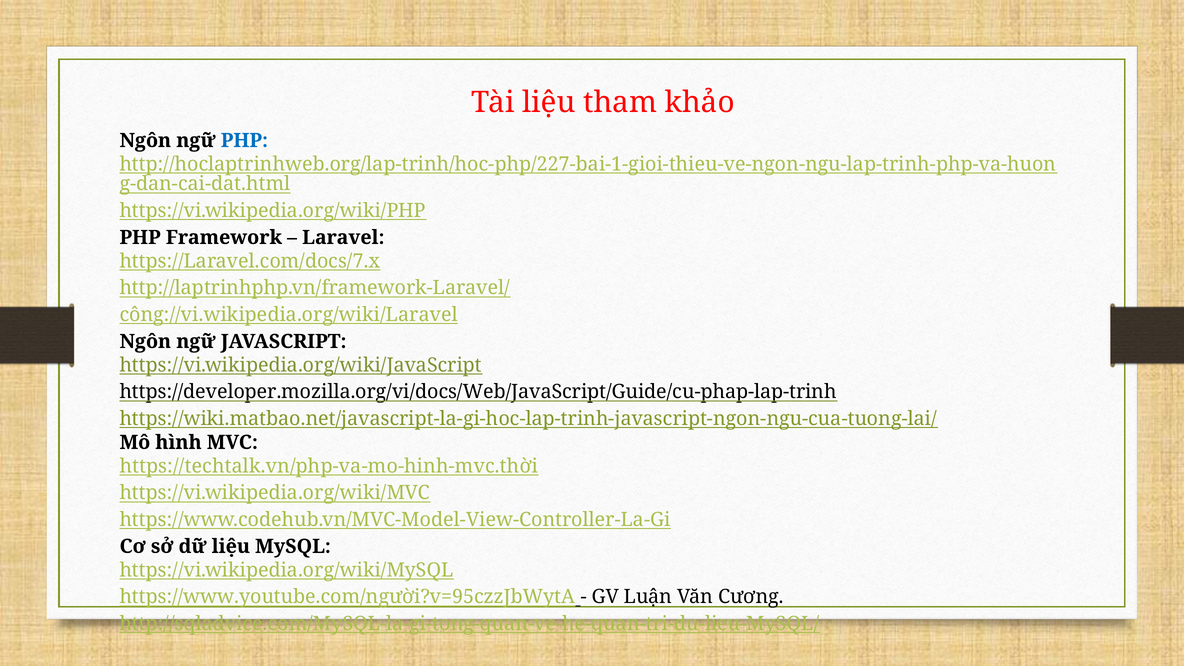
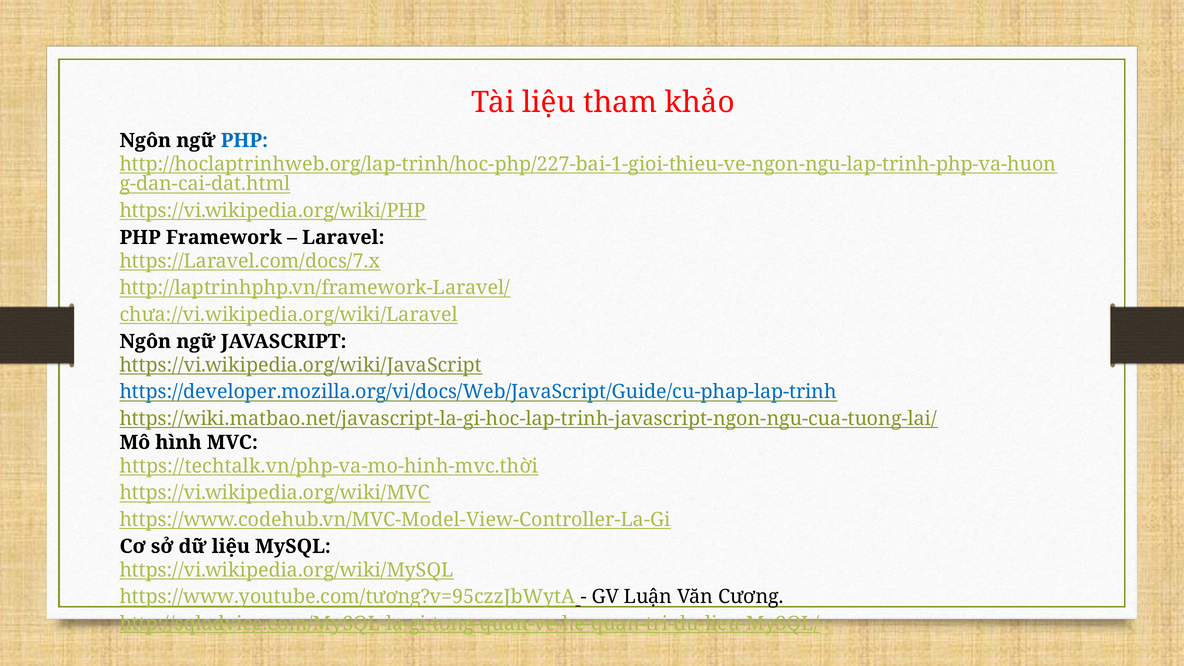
công://vi.wikipedia.org/wiki/Laravel: công://vi.wikipedia.org/wiki/Laravel -> chưa://vi.wikipedia.org/wiki/Laravel
https://developer.mozilla.org/vi/docs/Web/JavaScript/Guide/cu-phap-lap-trinh colour: black -> blue
https://www.youtube.com/người?v=95czzJbWytA: https://www.youtube.com/người?v=95czzJbWytA -> https://www.youtube.com/tương?v=95czzJbWytA
